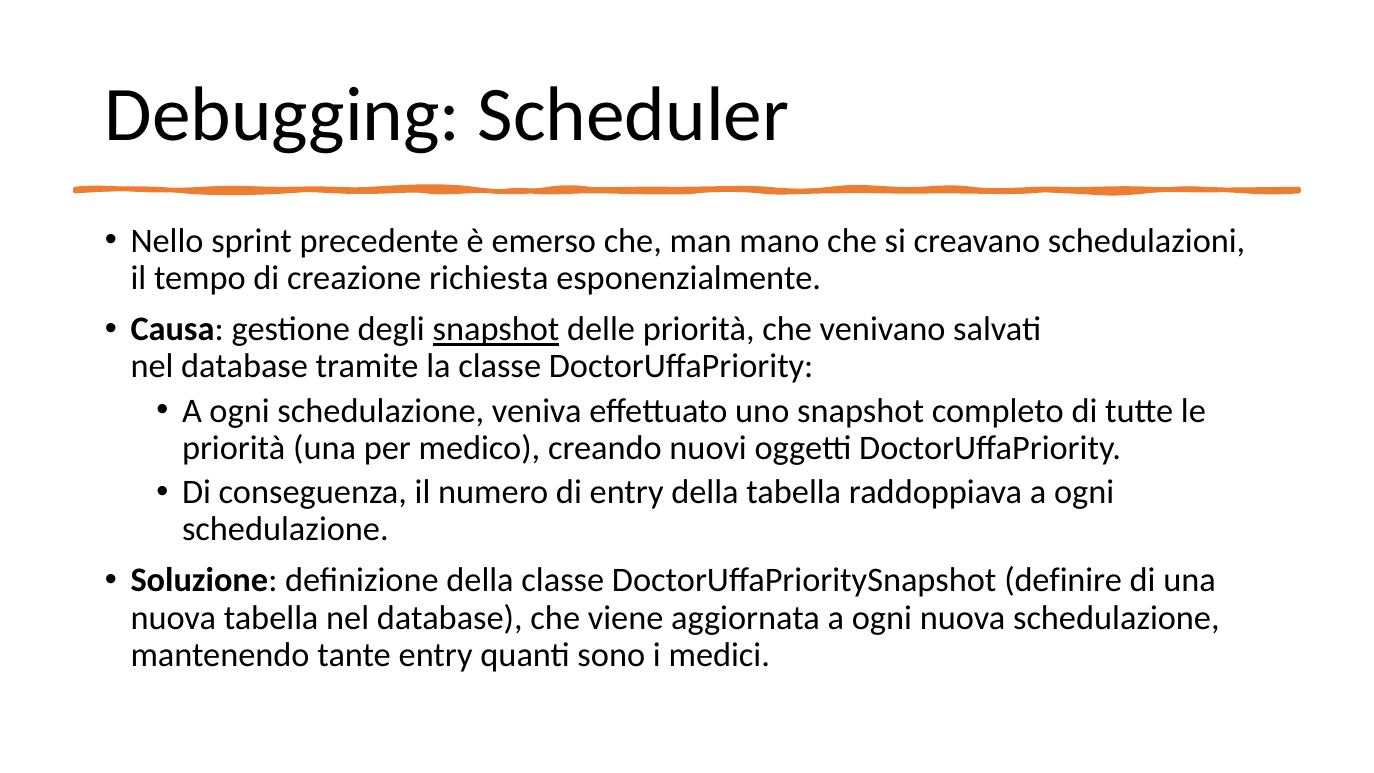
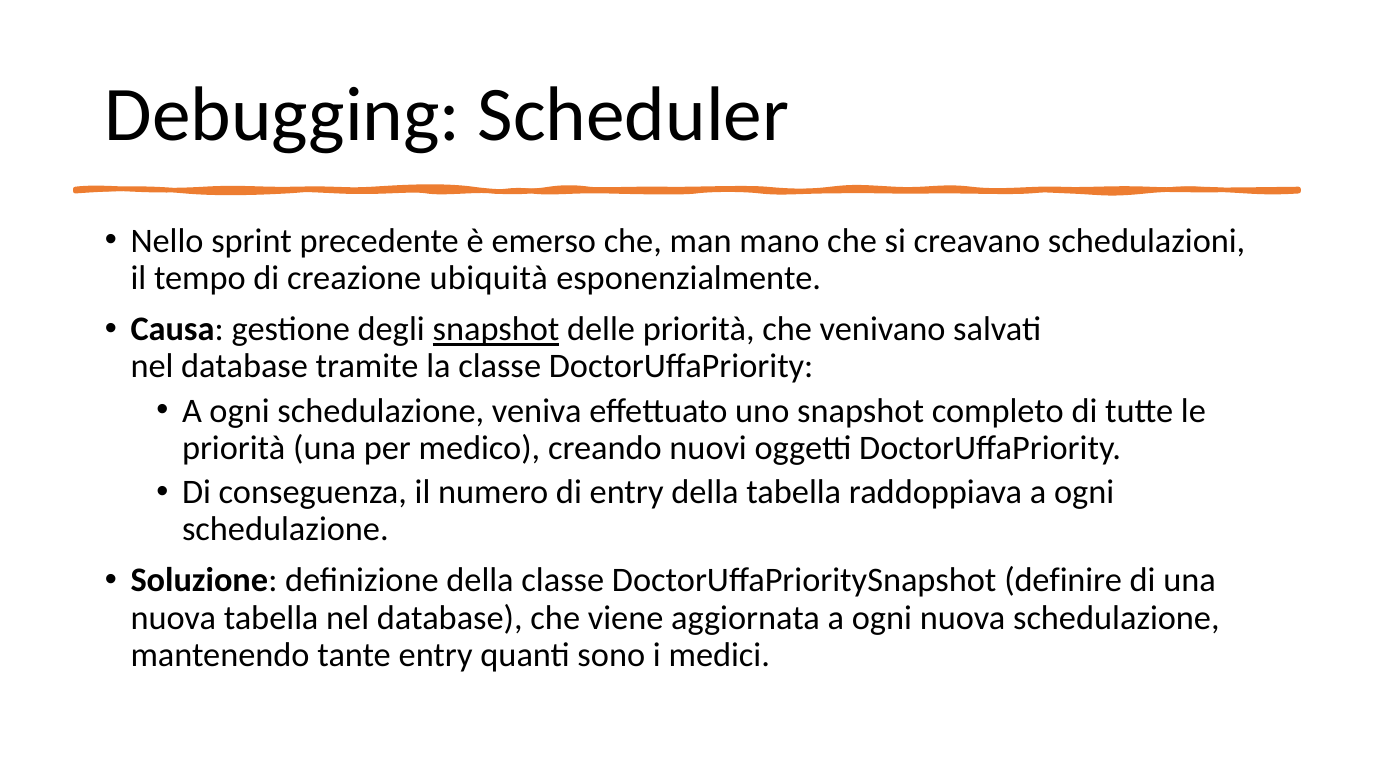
richiesta: richiesta -> ubiquità
